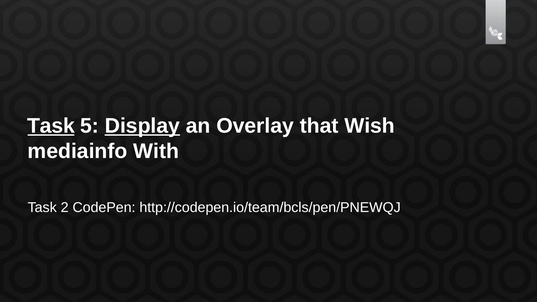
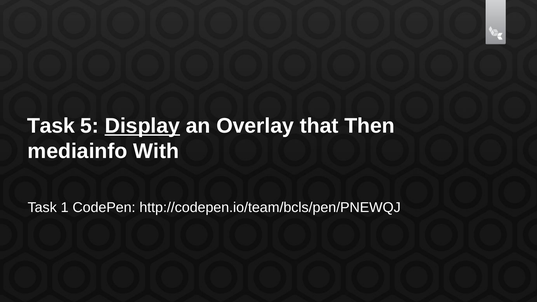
Task at (51, 126) underline: present -> none
Wish: Wish -> Then
2: 2 -> 1
